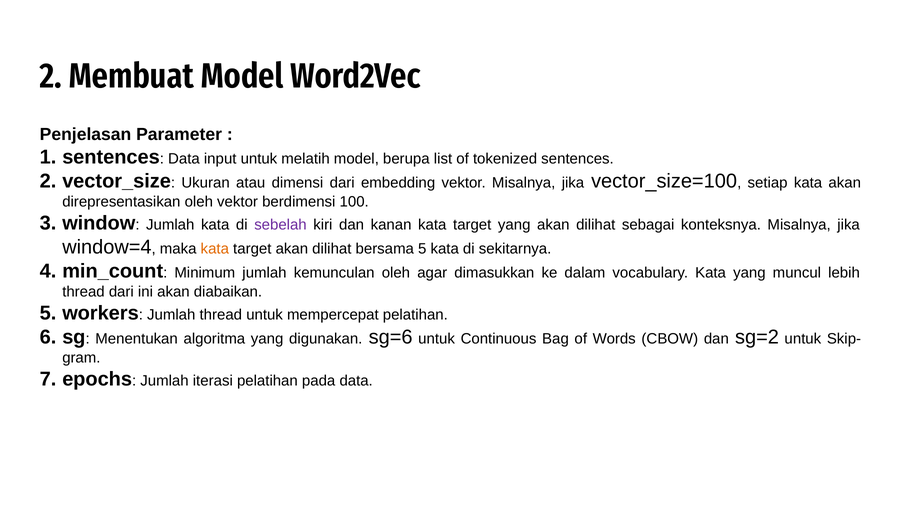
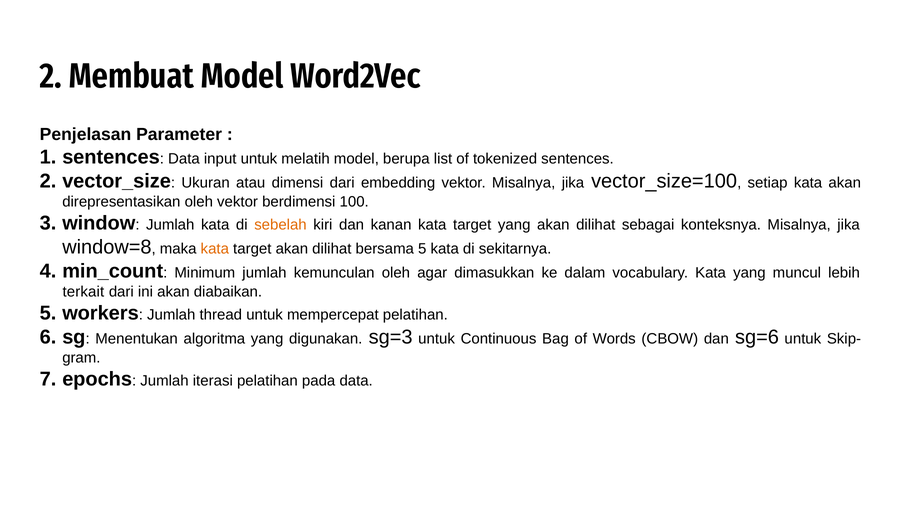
sebelah colour: purple -> orange
window=4: window=4 -> window=8
thread at (83, 292): thread -> terkait
sg=6: sg=6 -> sg=3
sg=2: sg=2 -> sg=6
